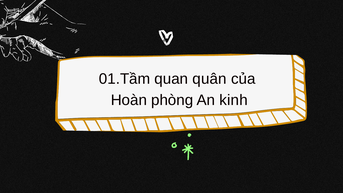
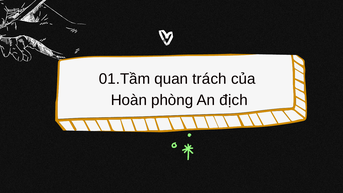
quân: quân -> trách
kinh: kinh -> địch
